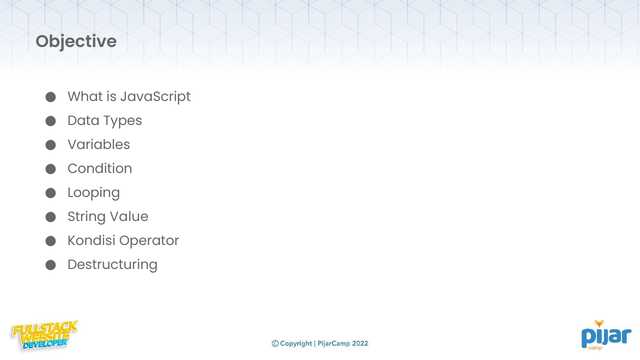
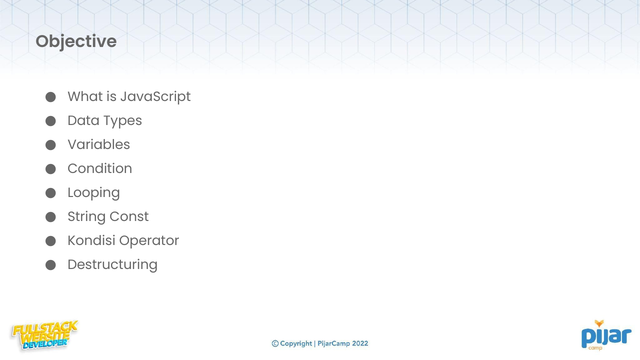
Value: Value -> Const
